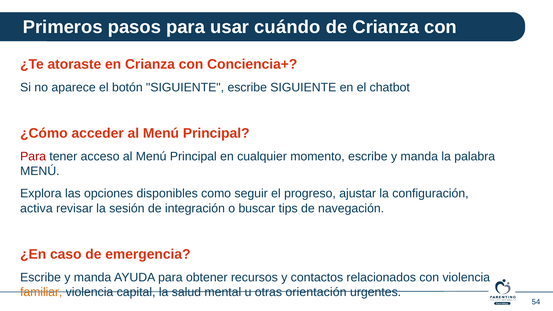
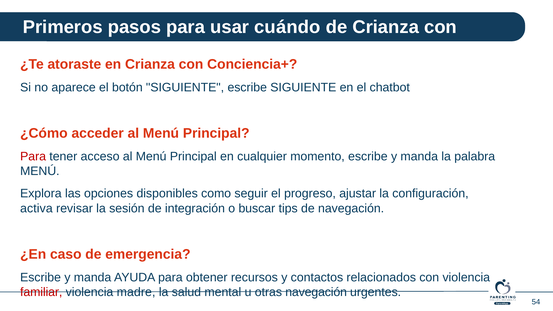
familiar colour: orange -> red
capital: capital -> madre
otras orientación: orientación -> navegación
